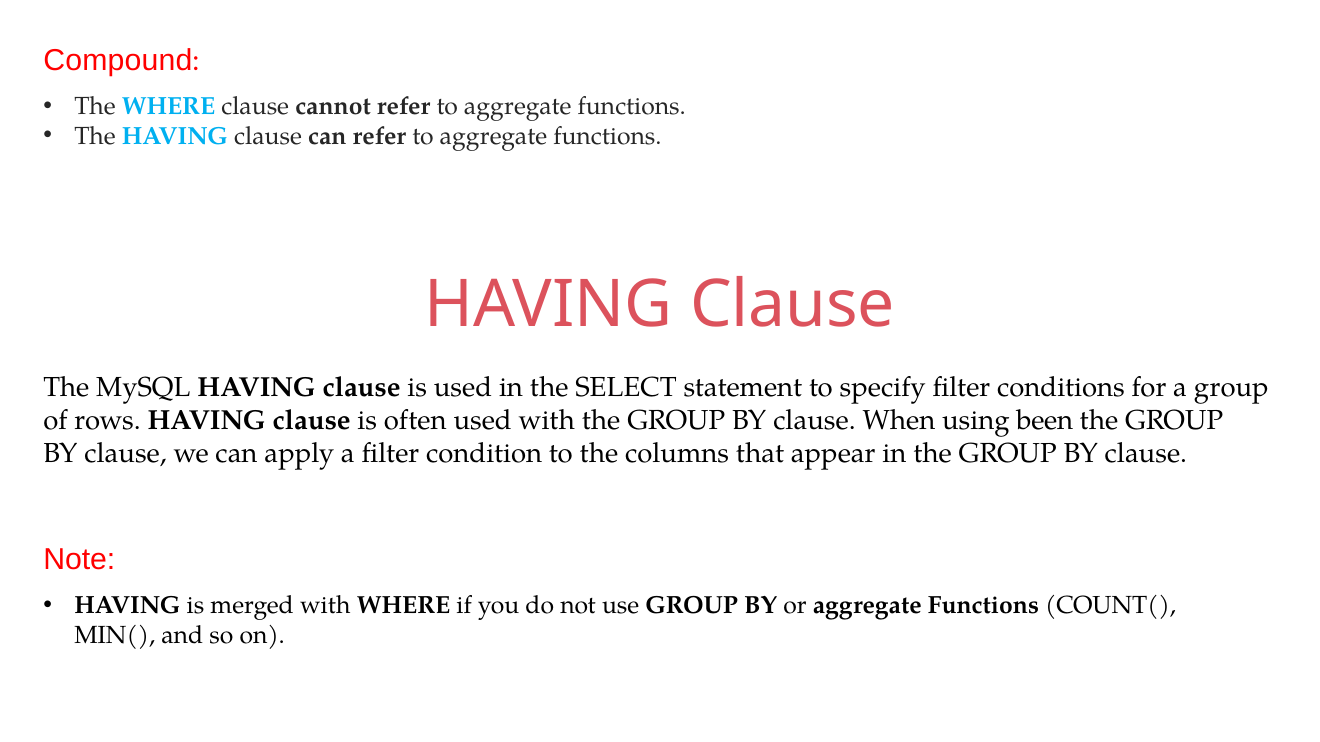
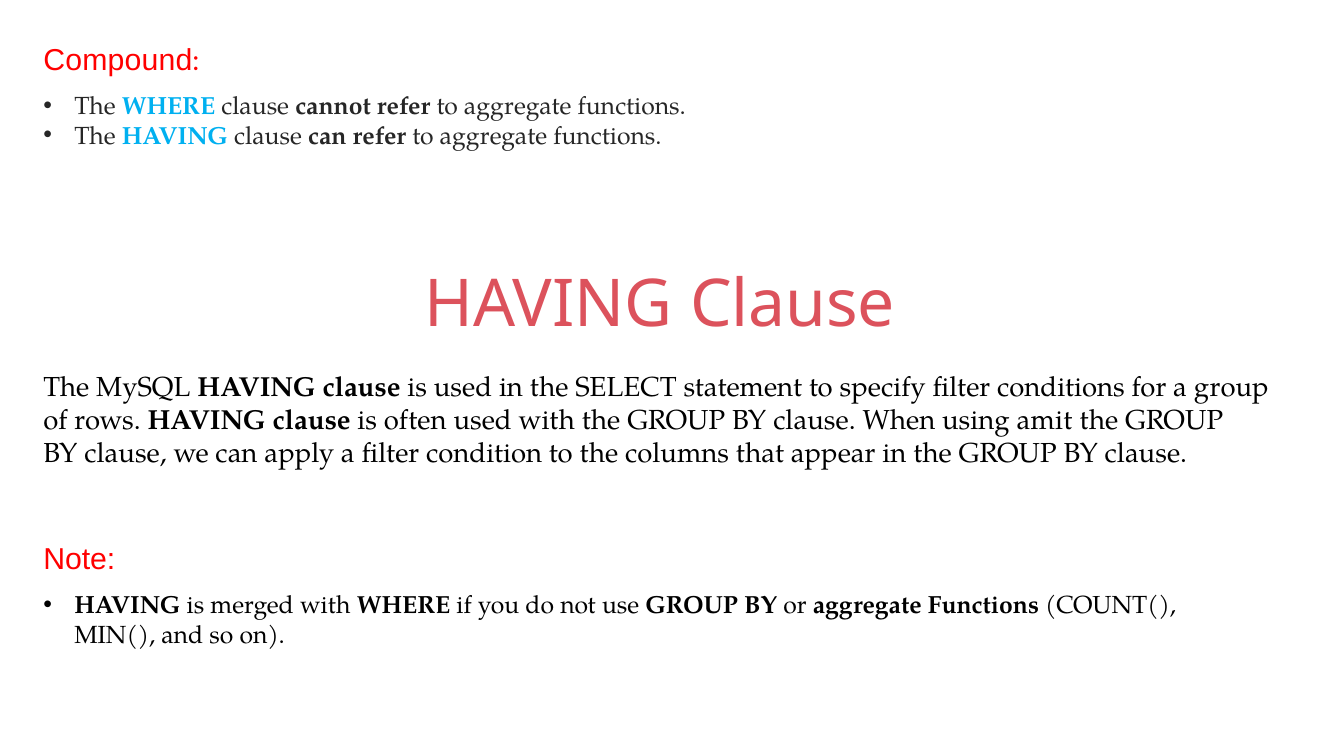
been: been -> amit
